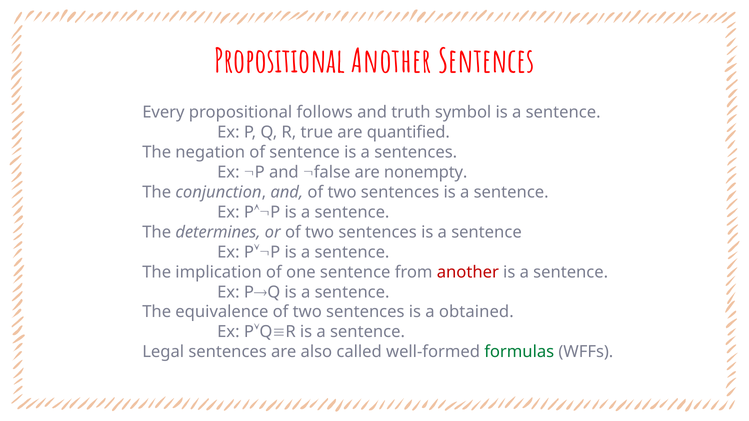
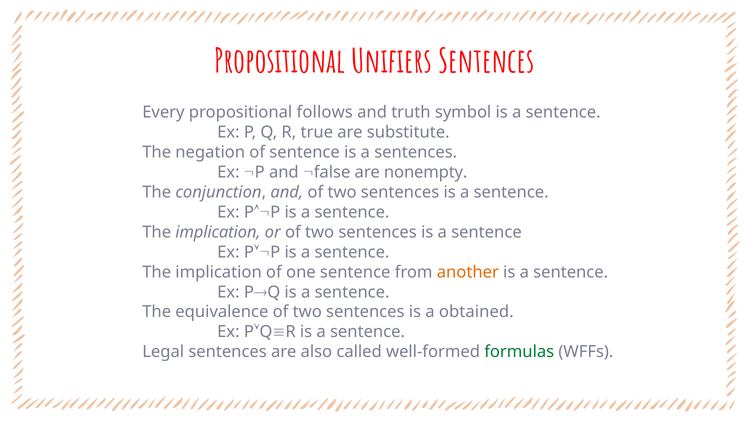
Propositional Another: Another -> Unifiers
quantified: quantified -> substitute
determines at (218, 232): determines -> implication
another at (468, 272) colour: red -> orange
